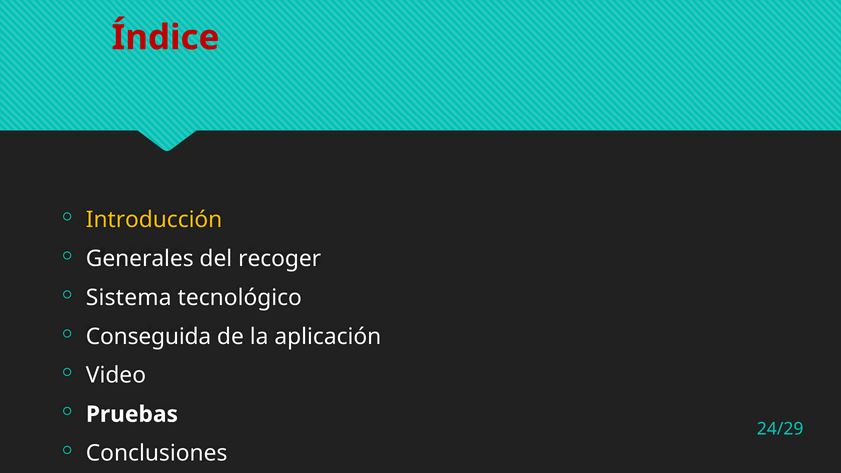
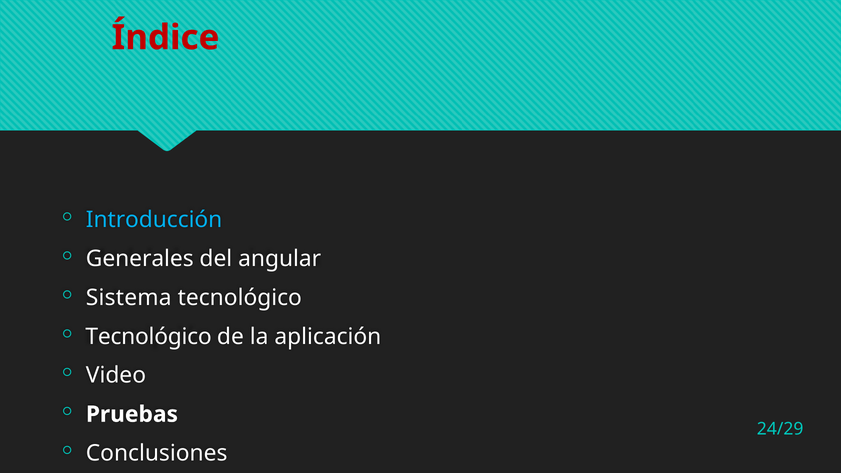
Introducción colour: yellow -> light blue
recoger: recoger -> angular
Conseguida at (149, 337): Conseguida -> Tecnológico
